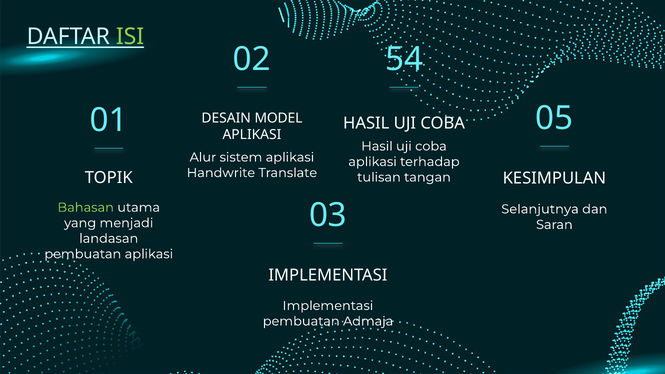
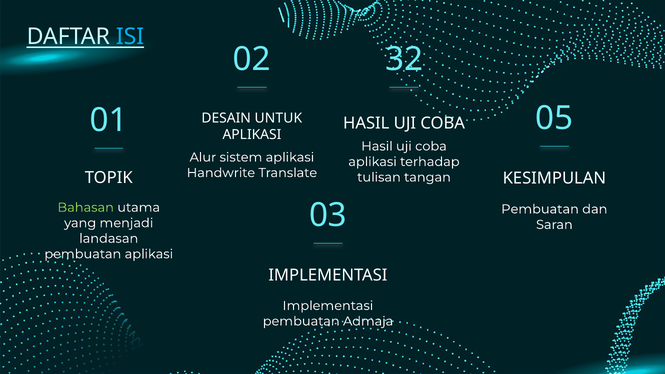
ISI colour: light green -> light blue
54: 54 -> 32
MODEL: MODEL -> UNTUK
Selanjutnya at (540, 209): Selanjutnya -> Pembuatan
